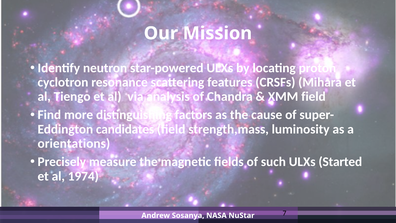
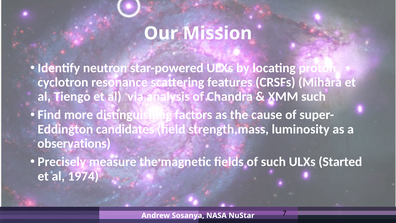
XMM field: field -> such
orientations: orientations -> observations
